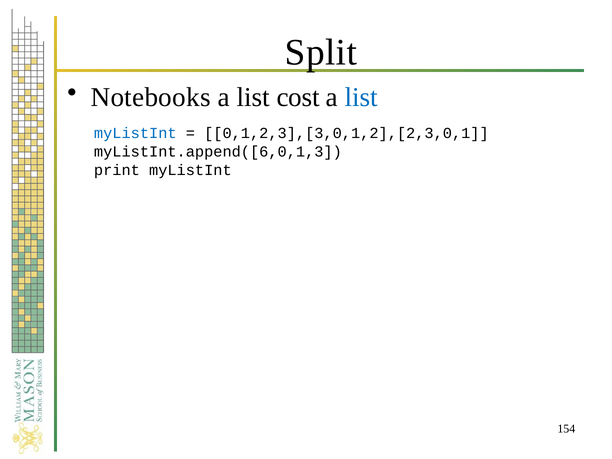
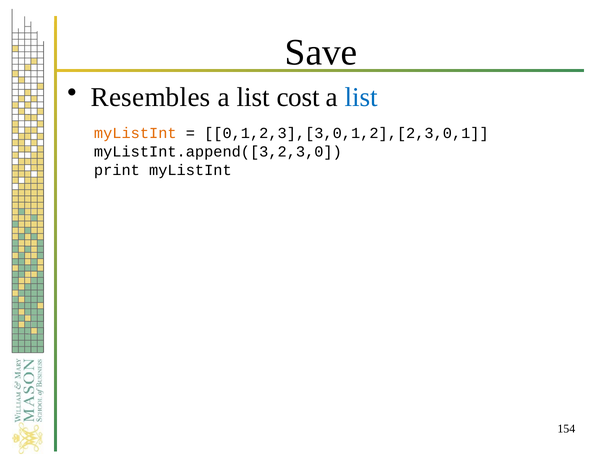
Split: Split -> Save
Notebooks: Notebooks -> Resembles
myListInt at (135, 133) colour: blue -> orange
myListInt.append([6,0,1,3: myListInt.append([6,0,1,3 -> myListInt.append([3,2,3,0
